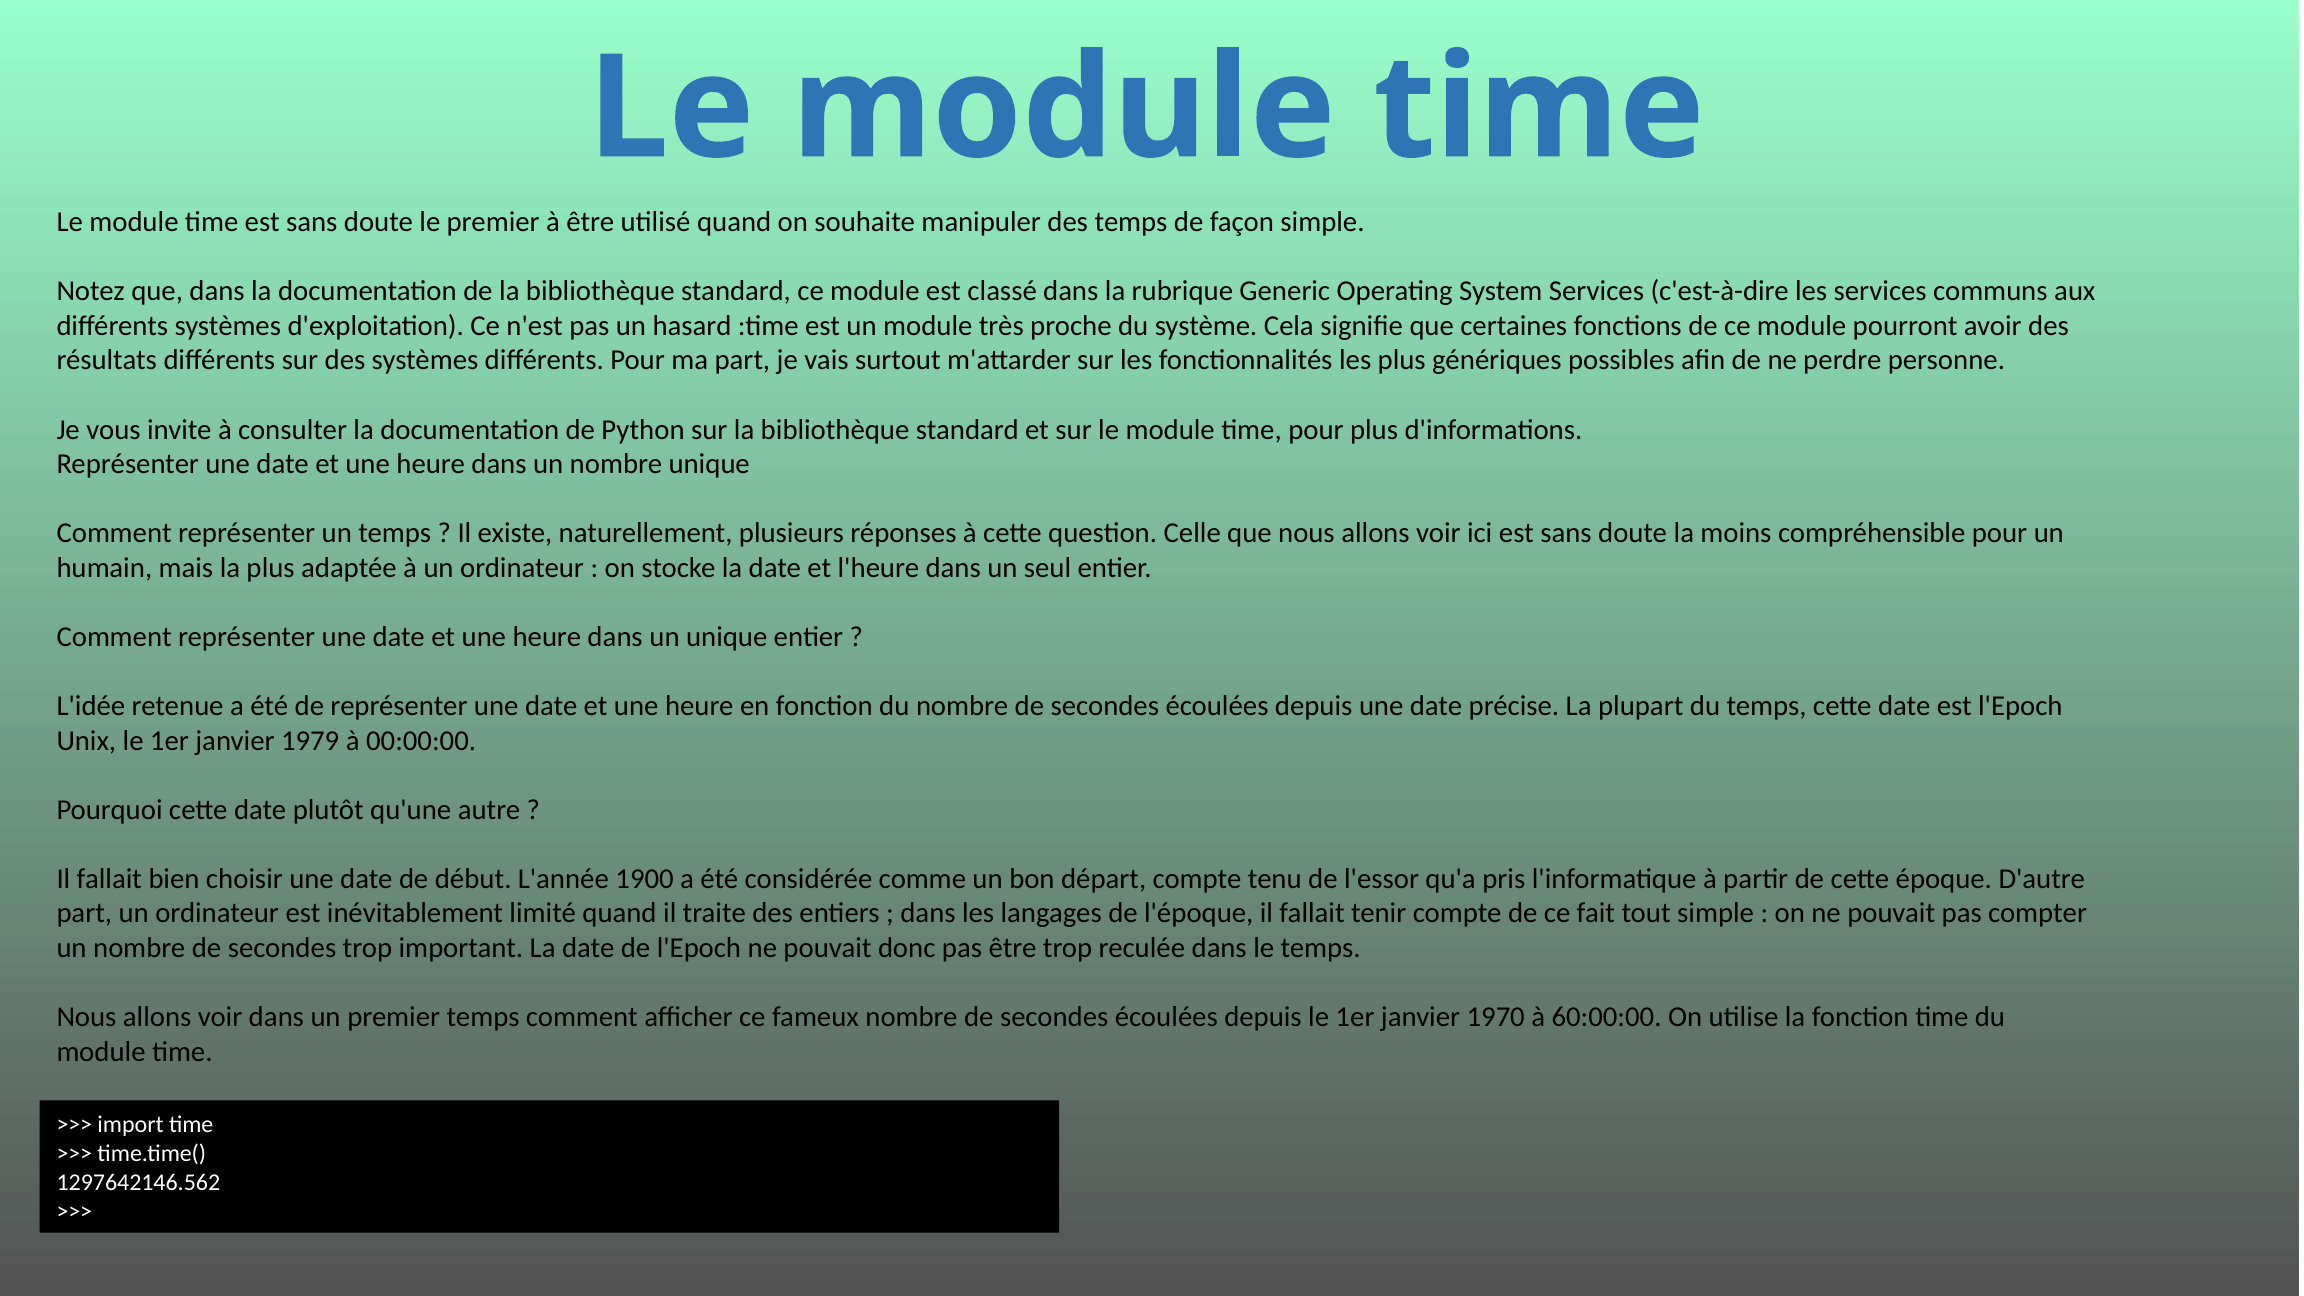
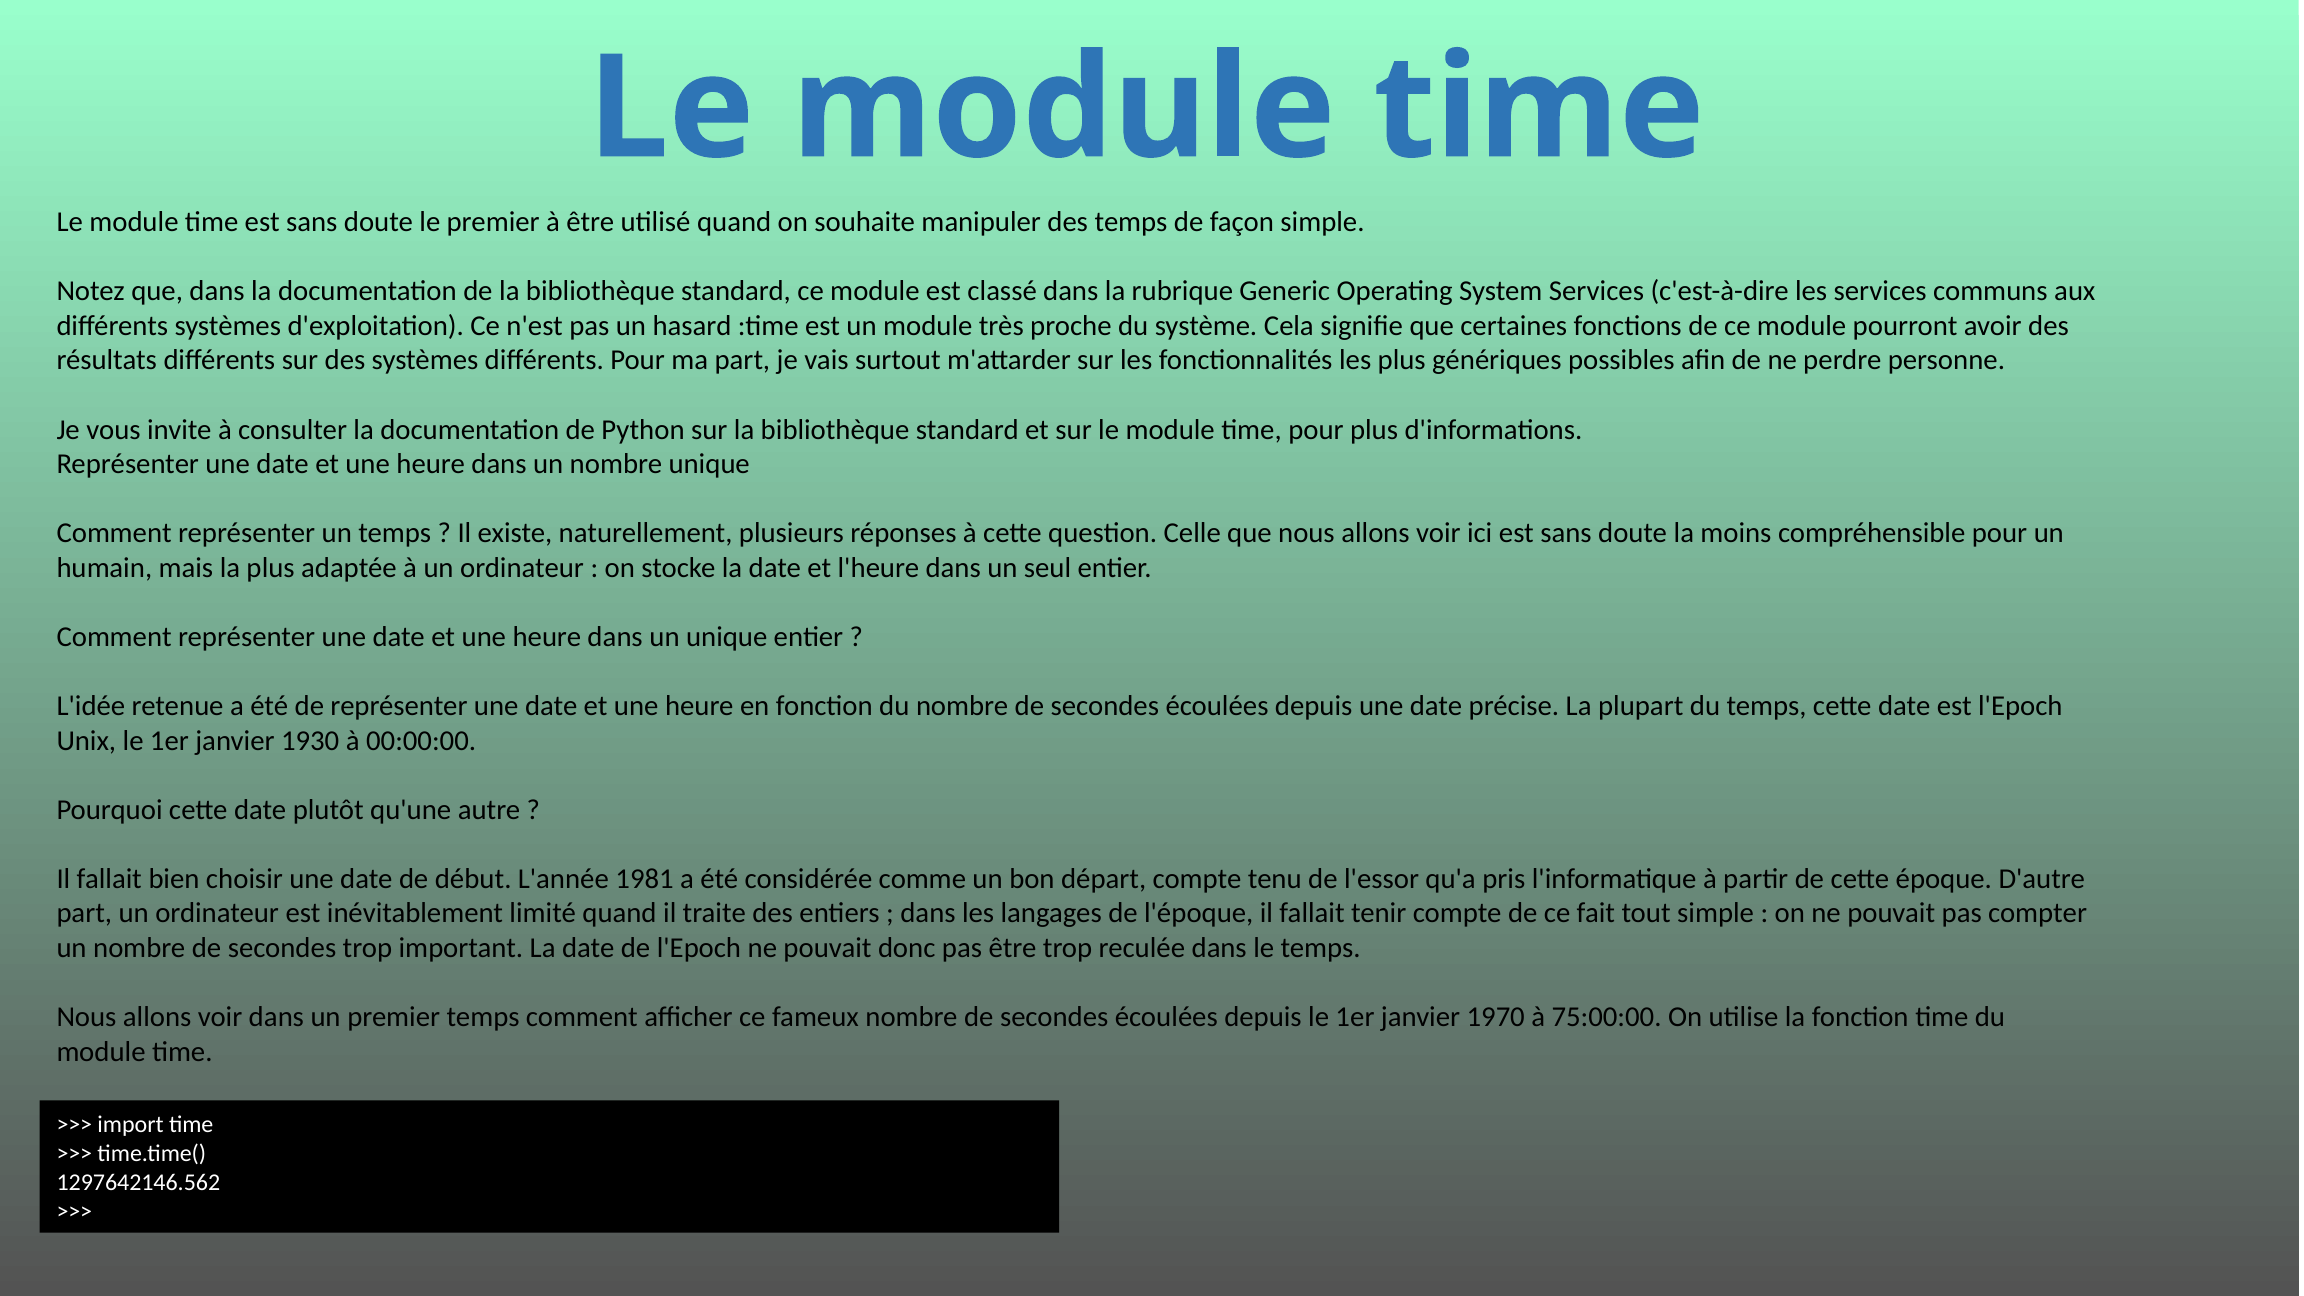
1979: 1979 -> 1930
1900: 1900 -> 1981
60:00:00: 60:00:00 -> 75:00:00
